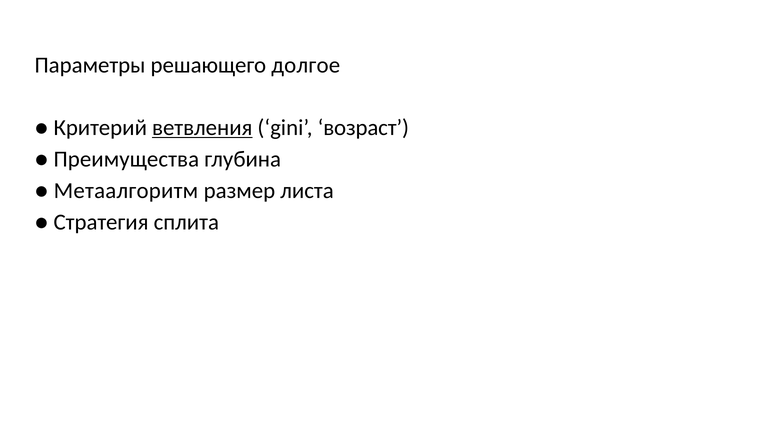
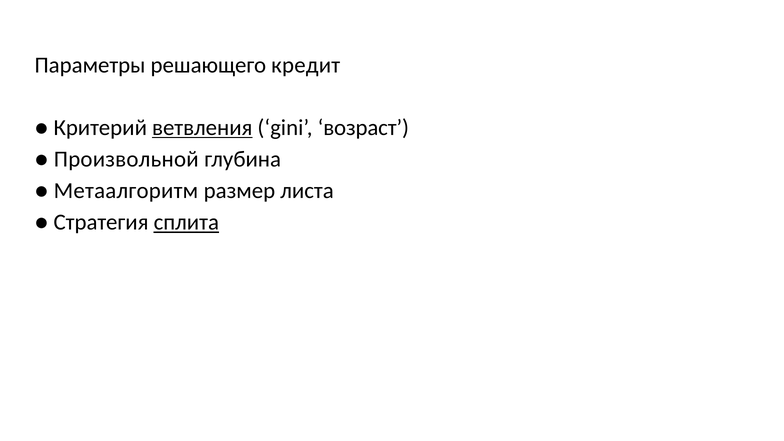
долгое: долгое -> кредит
Преимущества: Преимущества -> Произвольной
сплита underline: none -> present
